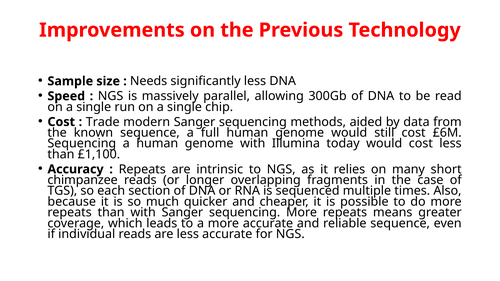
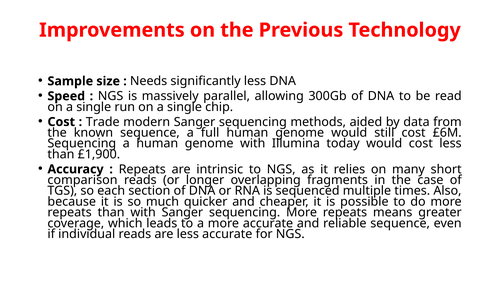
£1,100: £1,100 -> £1,900
chimpanzee: chimpanzee -> comparison
